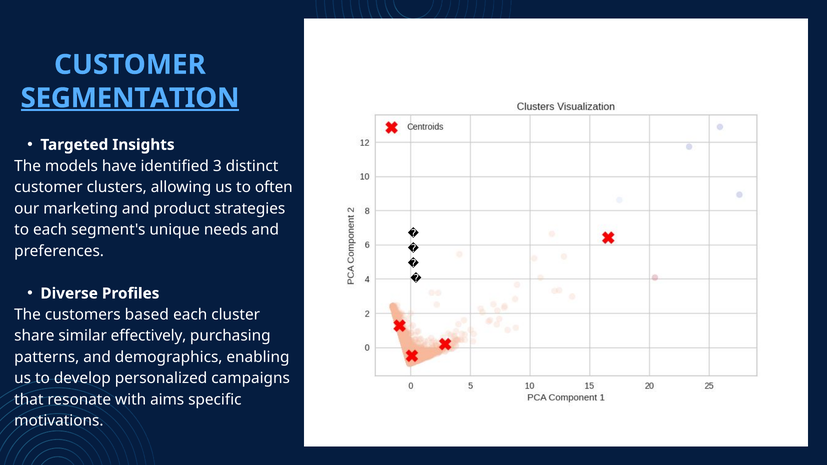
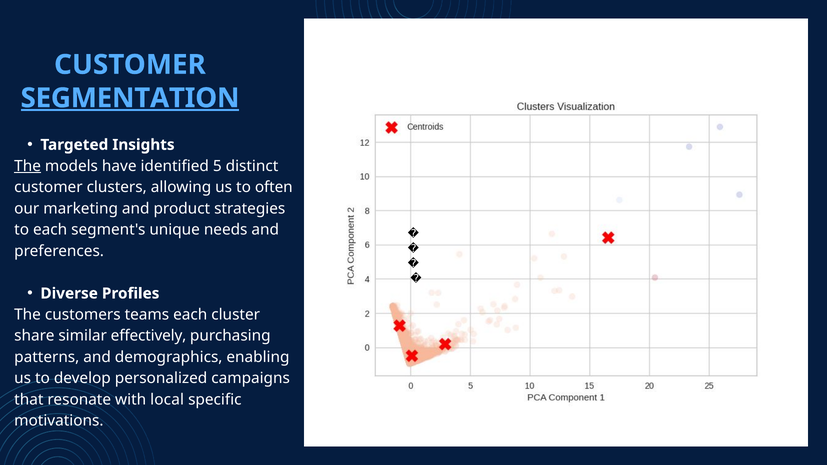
The at (28, 166) underline: none -> present
3: 3 -> 5
based: based -> teams
aims: aims -> local
